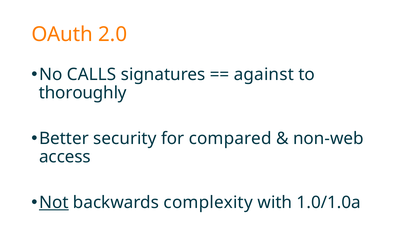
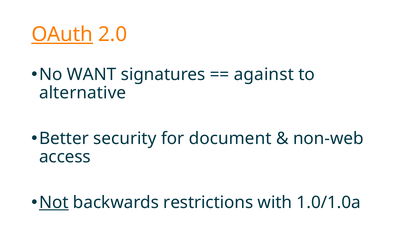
OAuth underline: none -> present
CALLS: CALLS -> WANT
thoroughly: thoroughly -> alternative
compared: compared -> document
complexity: complexity -> restrictions
